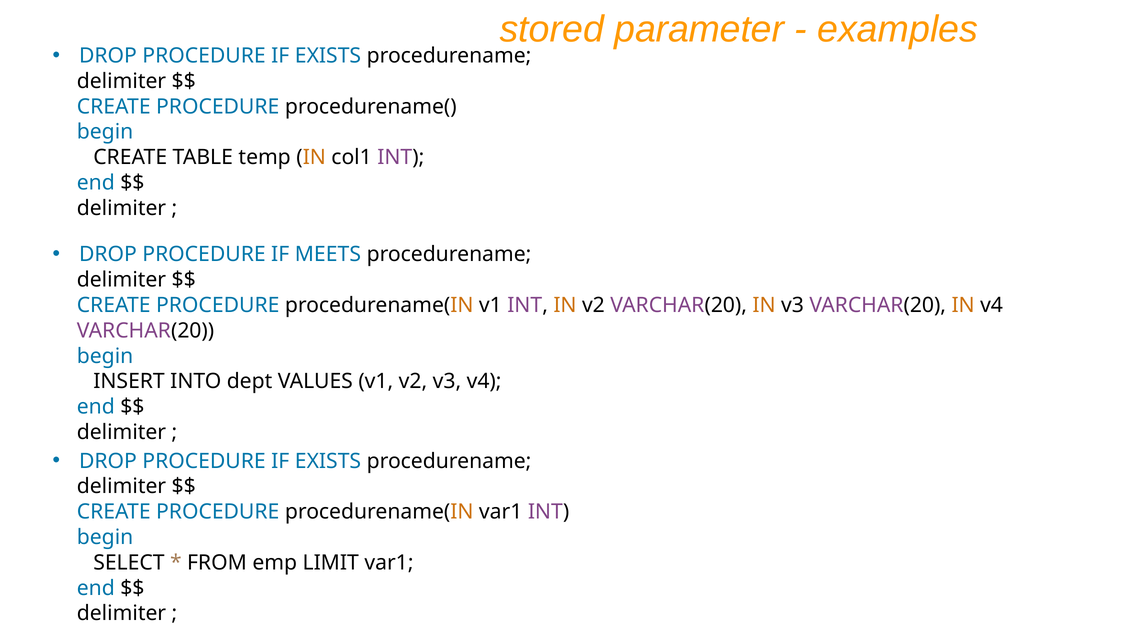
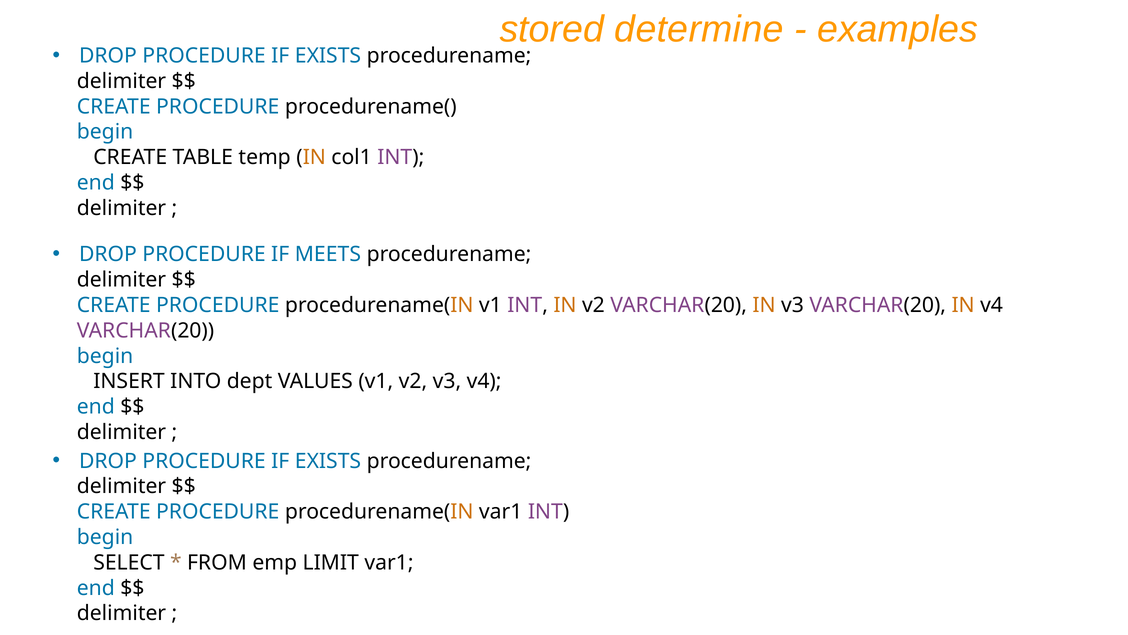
parameter: parameter -> determine
